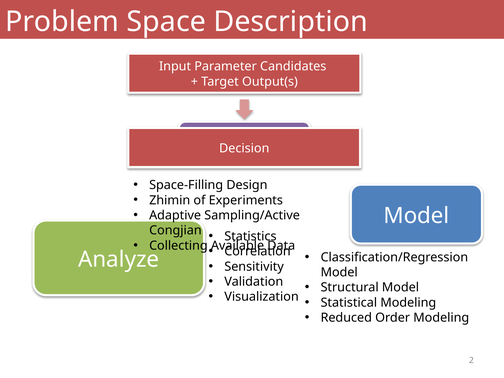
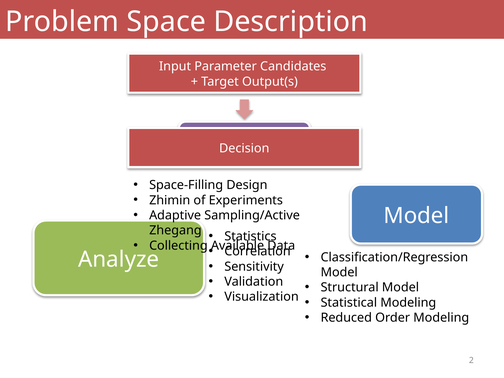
Congjian: Congjian -> Zhegang
